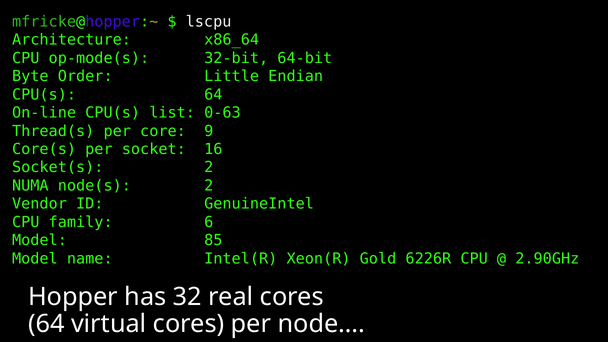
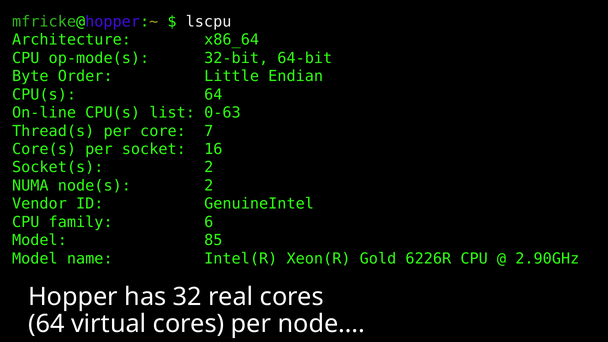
9: 9 -> 7
